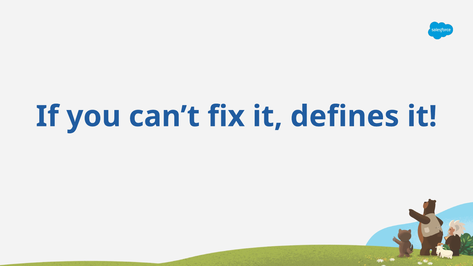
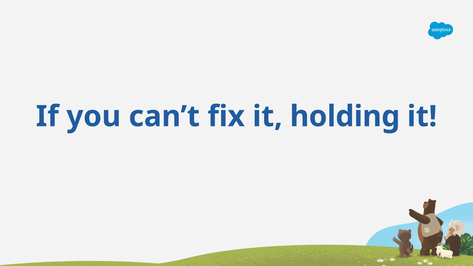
defines: defines -> holding
